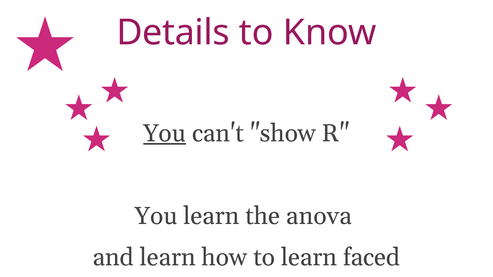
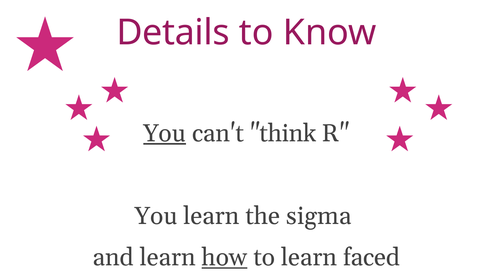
show: show -> think
anova: anova -> sigma
how underline: none -> present
